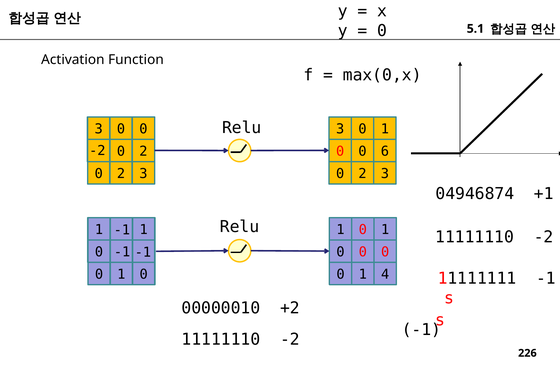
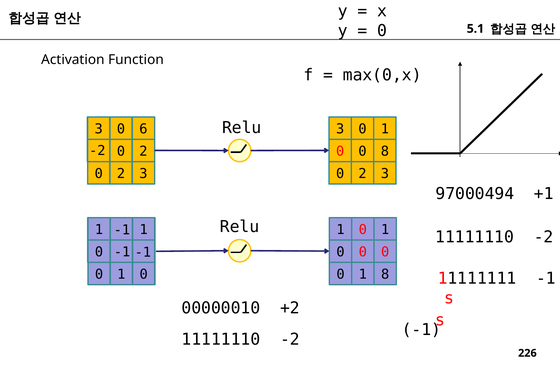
3 0 0: 0 -> 6
0 6: 6 -> 8
04946874: 04946874 -> 97000494
1 4: 4 -> 8
